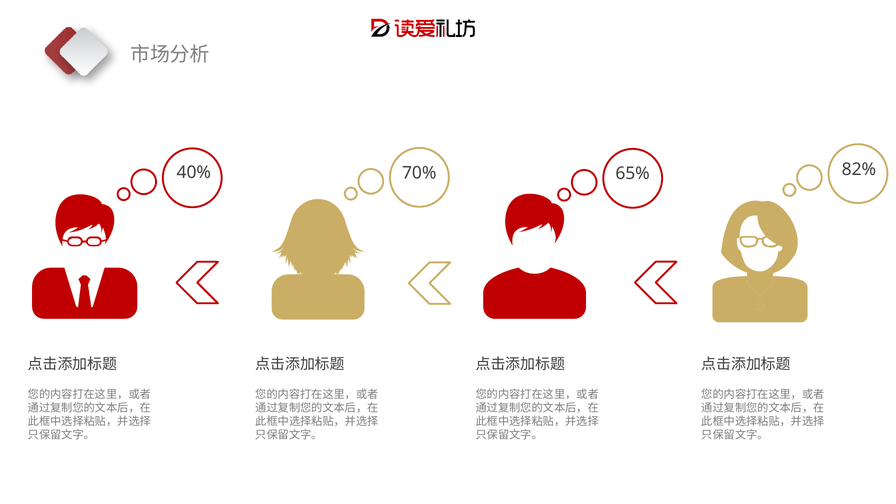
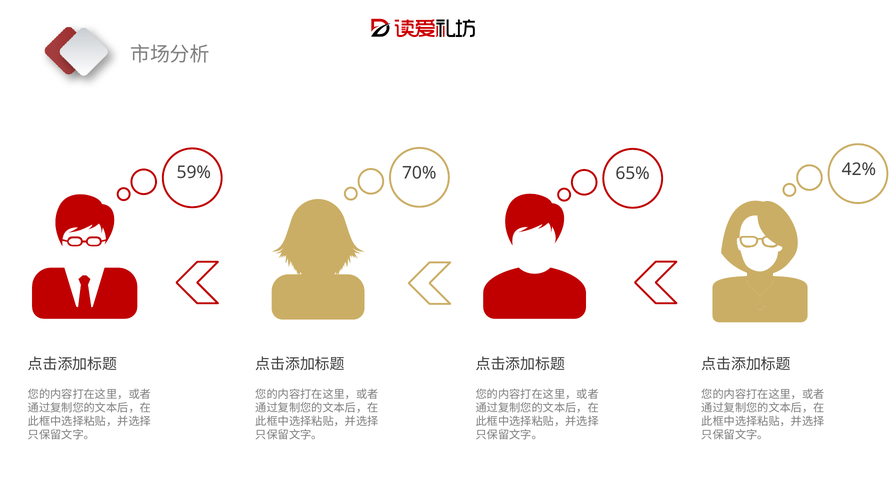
40%: 40% -> 59%
82%: 82% -> 42%
